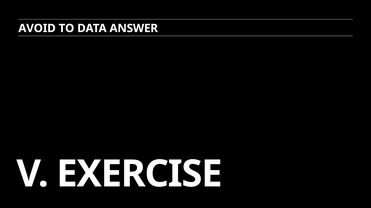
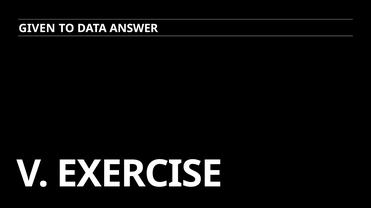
AVOID: AVOID -> GIVEN
